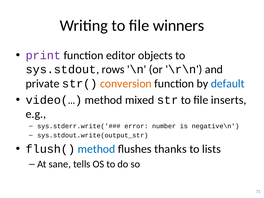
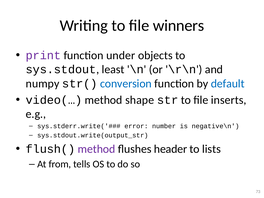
editor: editor -> under
rows: rows -> least
private: private -> numpy
conversion colour: orange -> blue
mixed: mixed -> shape
method at (97, 149) colour: blue -> purple
thanks: thanks -> header
sane: sane -> from
